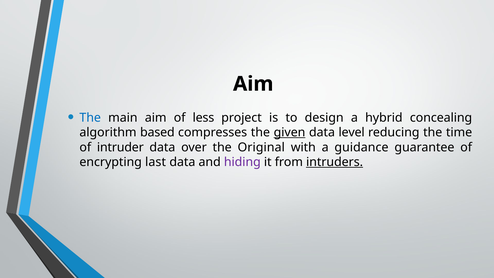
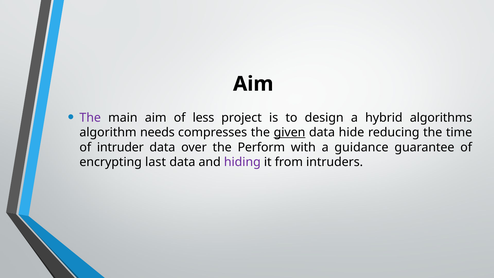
The at (90, 118) colour: blue -> purple
concealing: concealing -> algorithms
based: based -> needs
level: level -> hide
Original: Original -> Perform
intruders underline: present -> none
